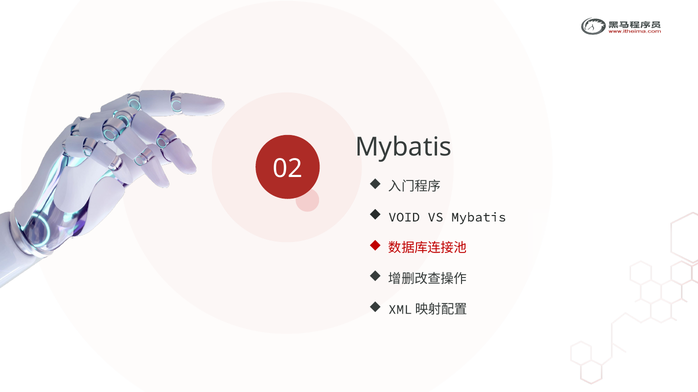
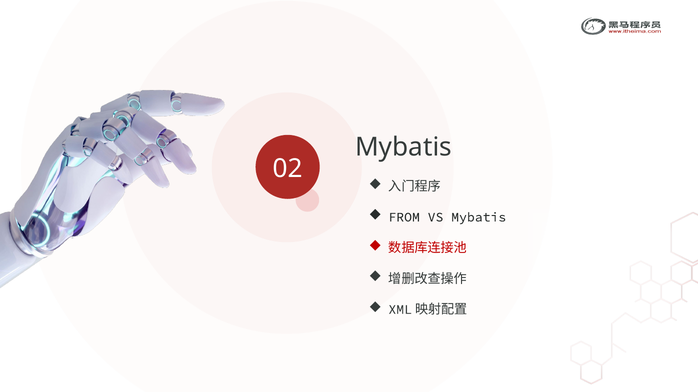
VOID: VOID -> FROM
